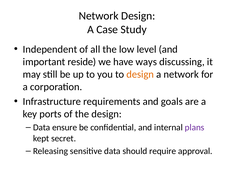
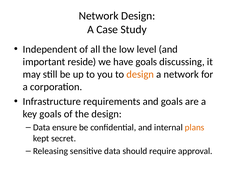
have ways: ways -> goals
key ports: ports -> goals
plans colour: purple -> orange
